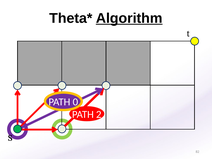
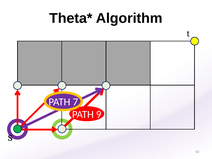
Algorithm underline: present -> none
0: 0 -> 7
2: 2 -> 9
